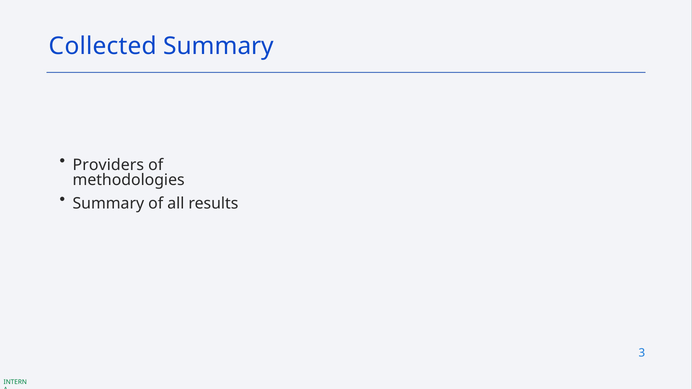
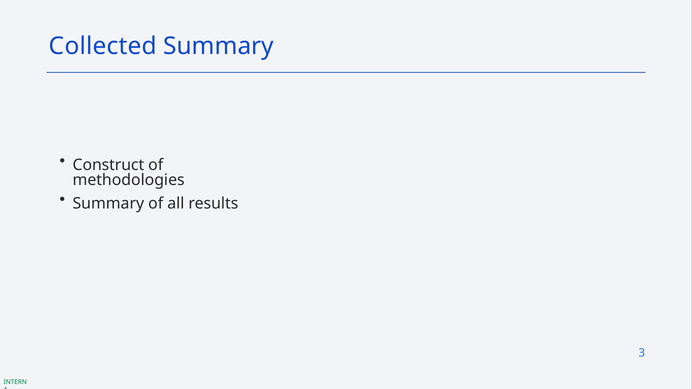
Providers: Providers -> Construct
